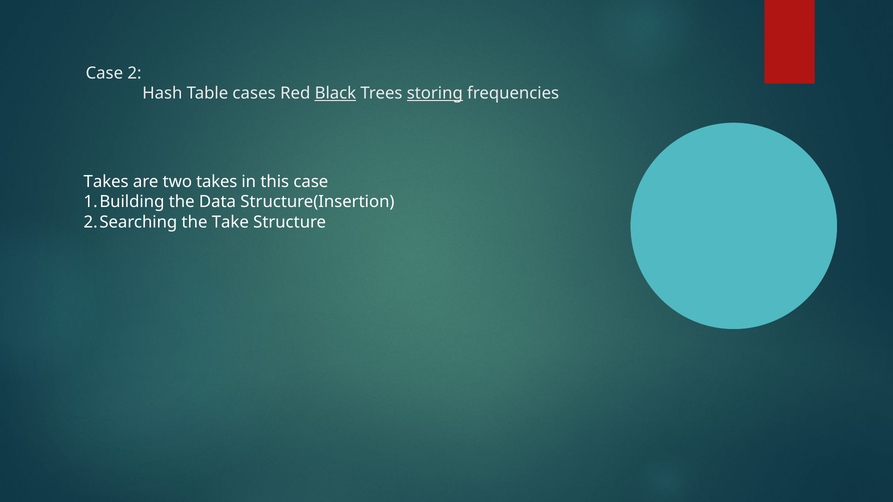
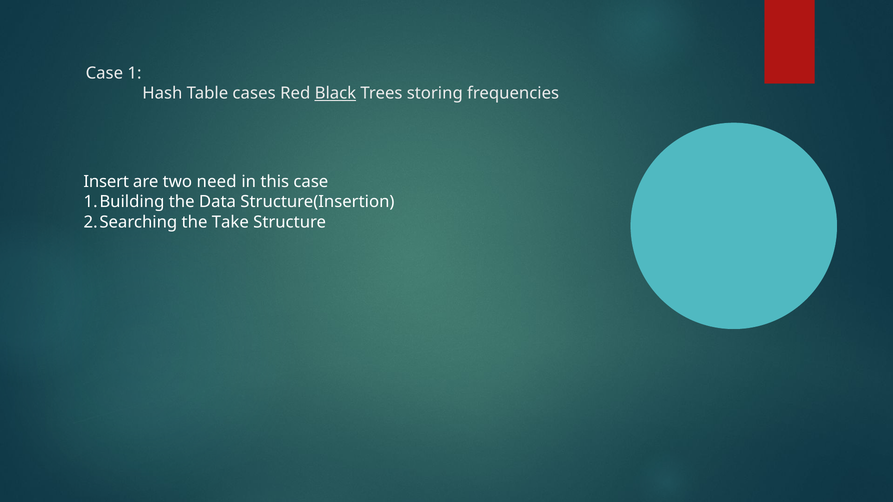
2: 2 -> 1
storing underline: present -> none
Takes at (106, 182): Takes -> Insert
two takes: takes -> need
